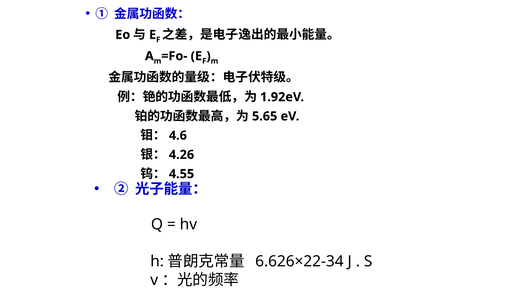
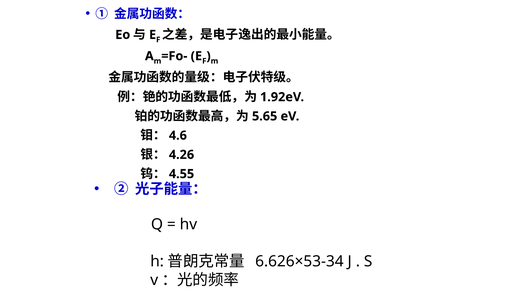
6.626×22-34: 6.626×22-34 -> 6.626×53-34
